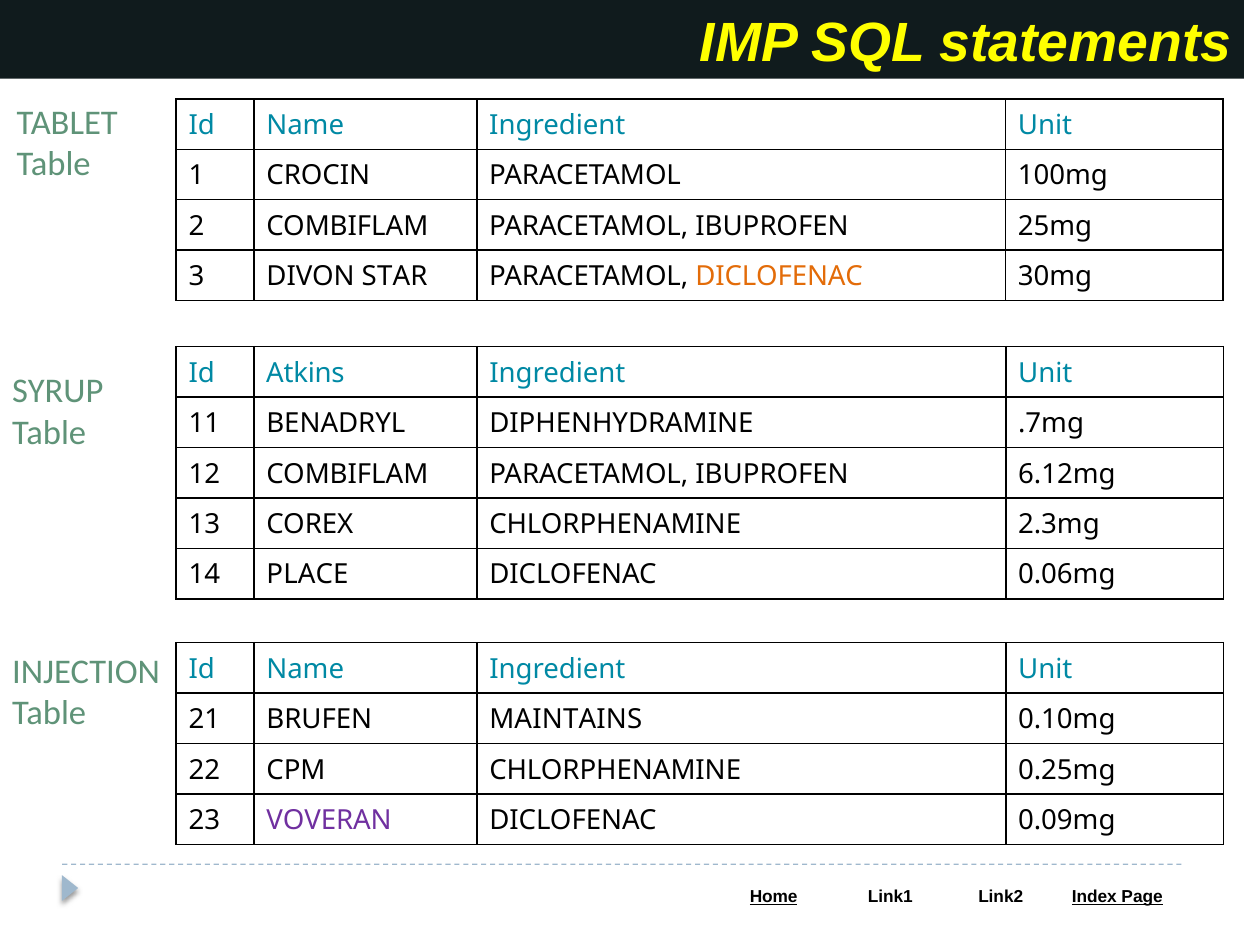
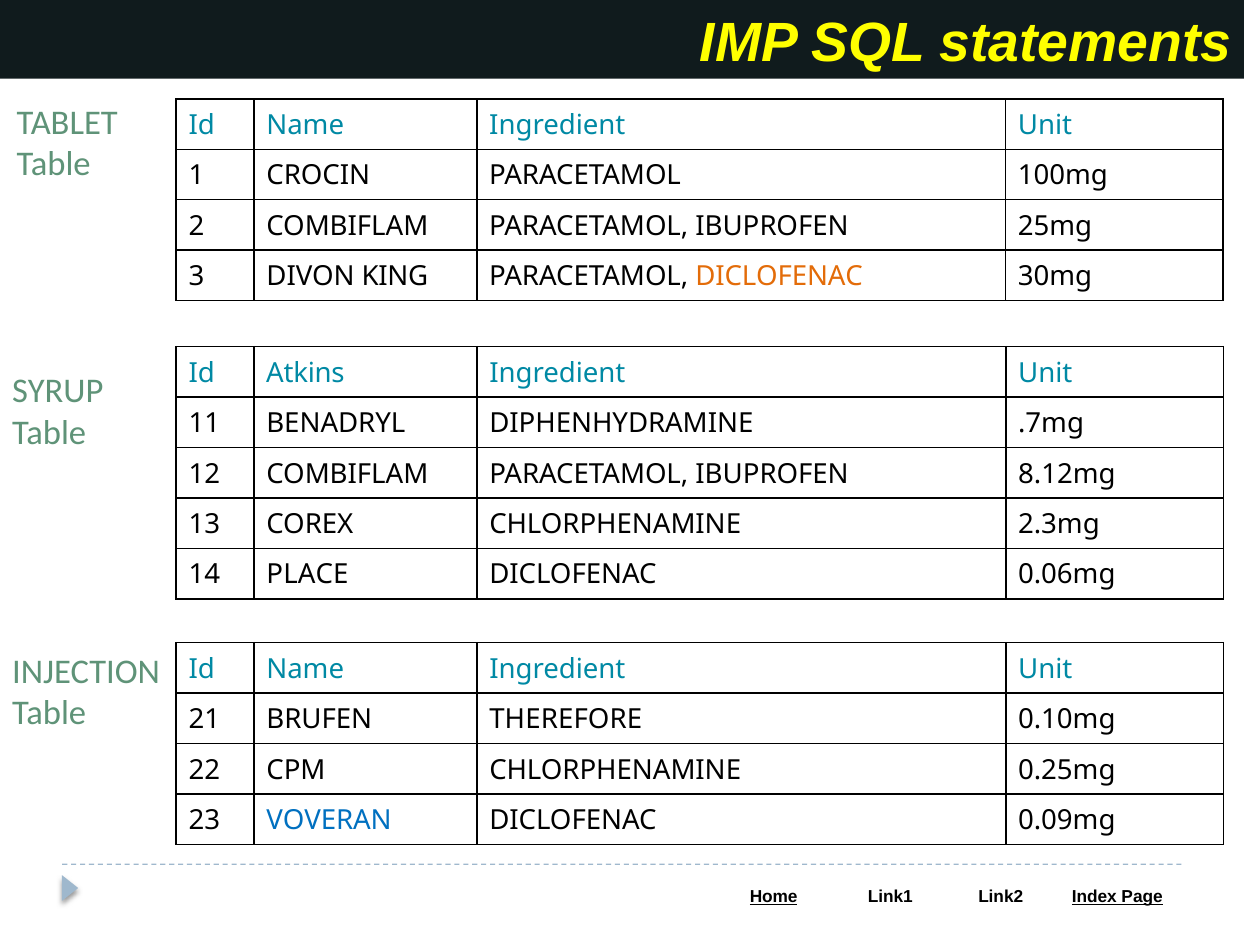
STAR: STAR -> KING
6.12mg: 6.12mg -> 8.12mg
MAINTAINS: MAINTAINS -> THEREFORE
VOVERAN colour: purple -> blue
